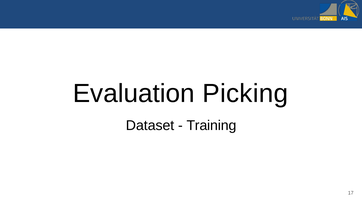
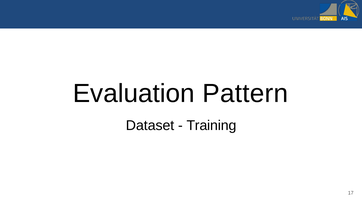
Picking: Picking -> Pattern
